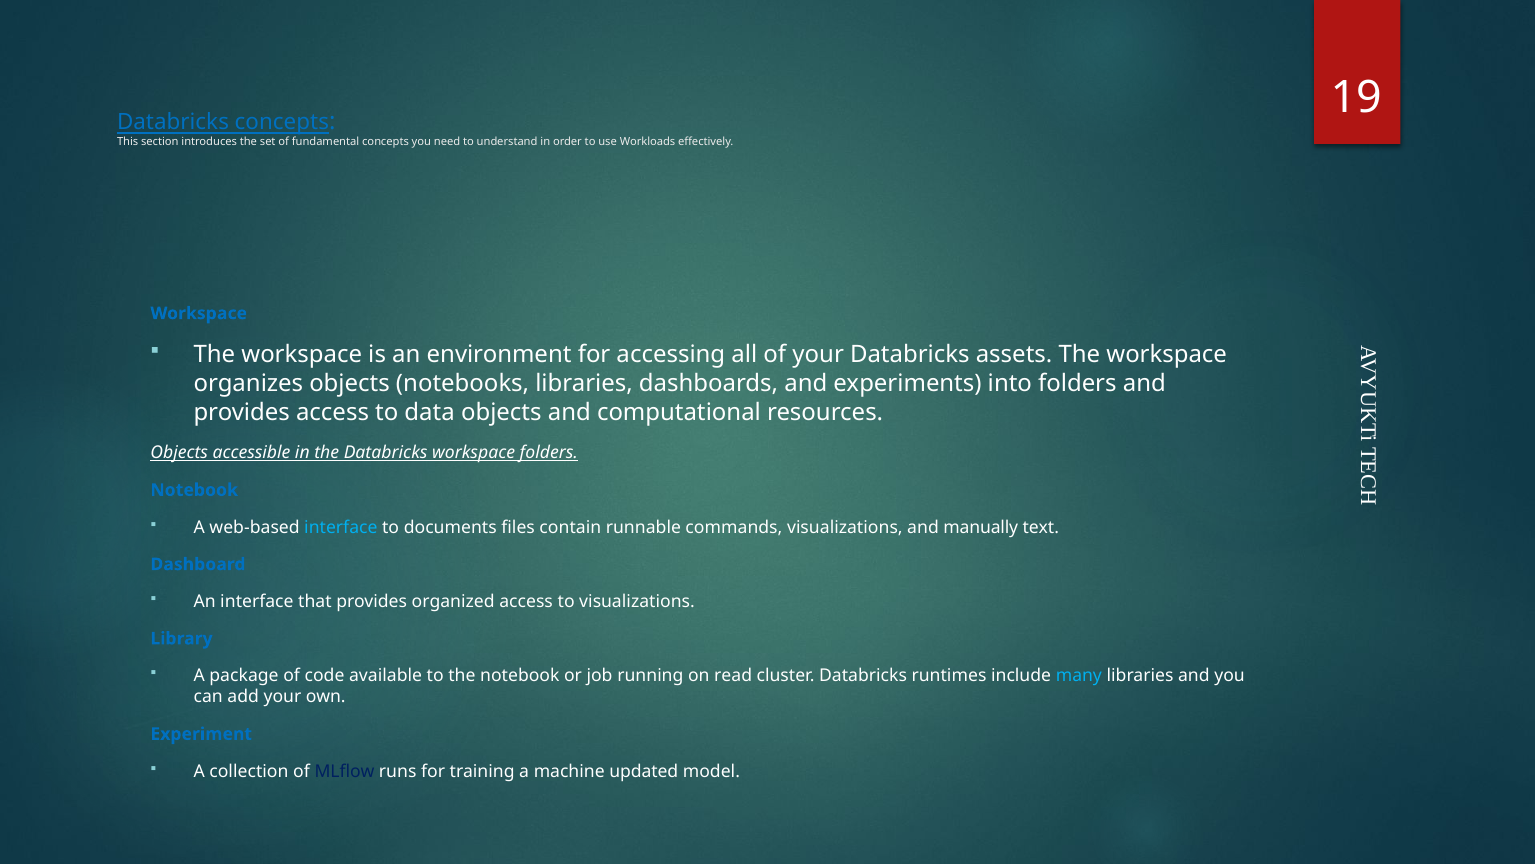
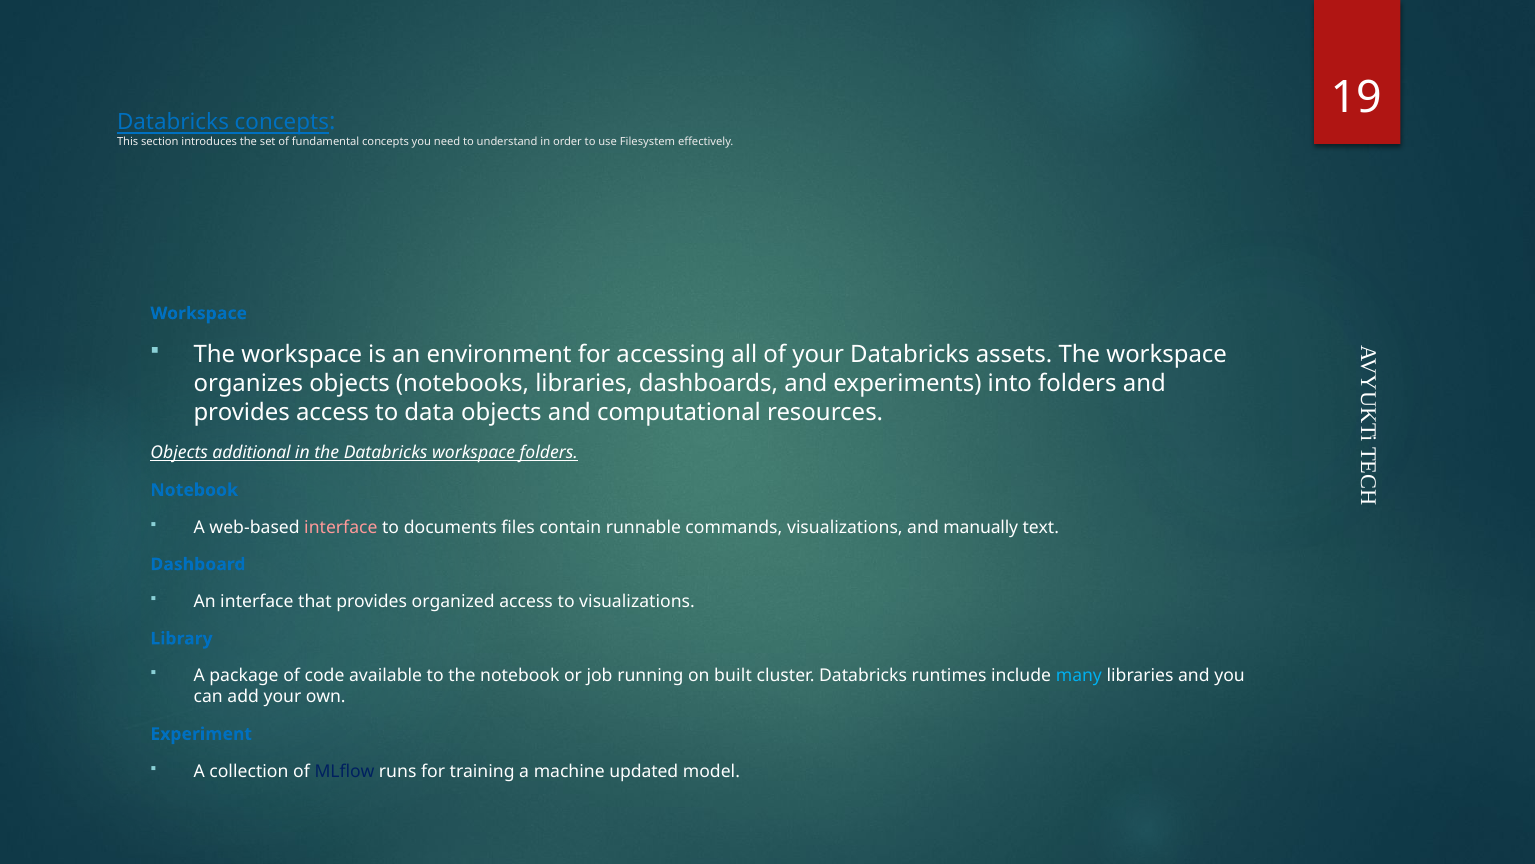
Workloads: Workloads -> Filesystem
accessible: accessible -> additional
interface at (341, 527) colour: light blue -> pink
read: read -> built
